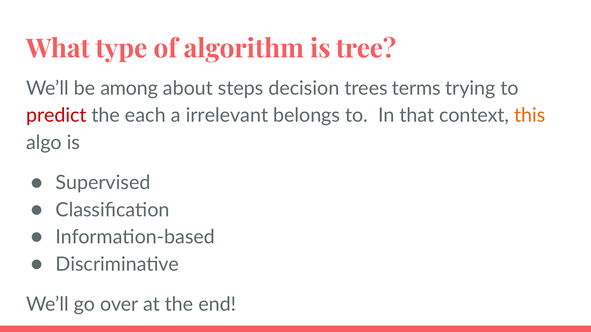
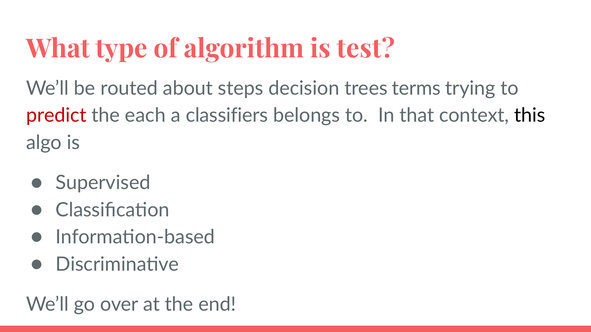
tree: tree -> test
among: among -> routed
irrelevant: irrelevant -> classifiers
this colour: orange -> black
